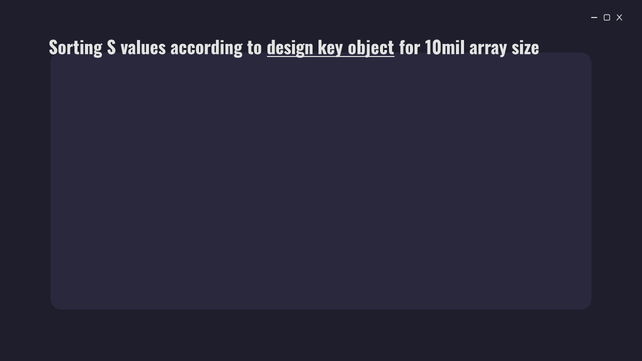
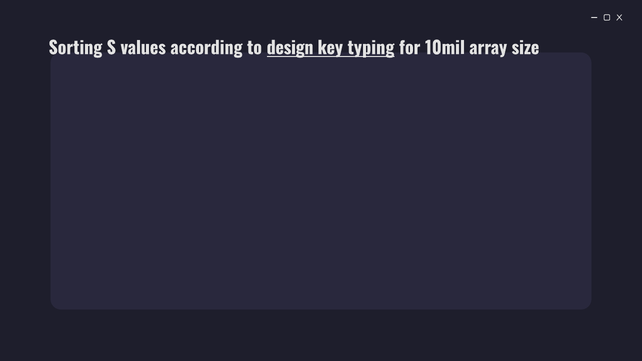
object: object -> typing
